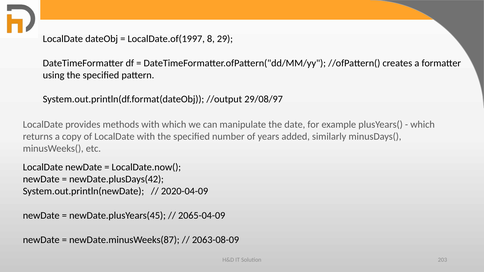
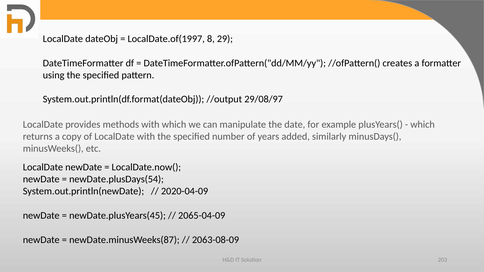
newDate.plusDays(42: newDate.plusDays(42 -> newDate.plusDays(54
